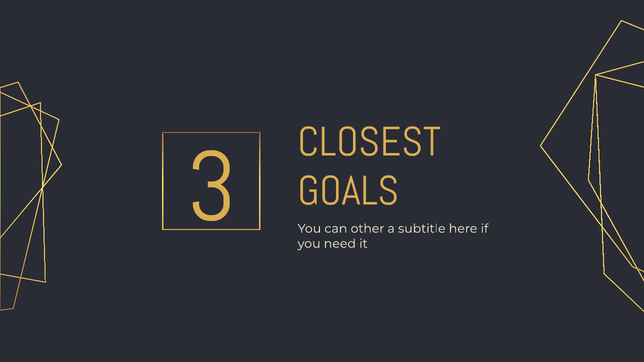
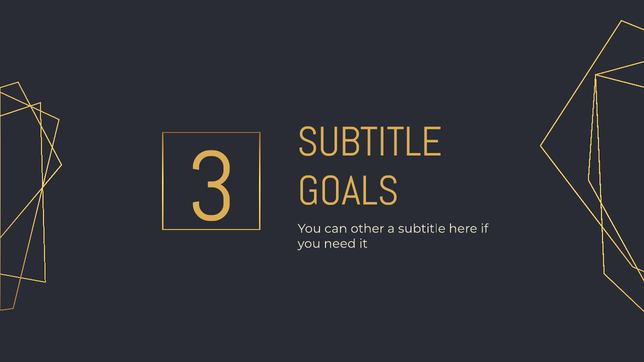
CLOSEST at (369, 142): CLOSEST -> SUBTITLE
